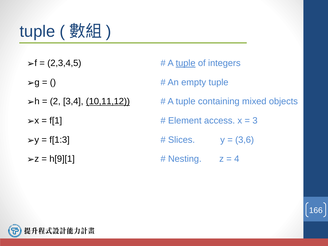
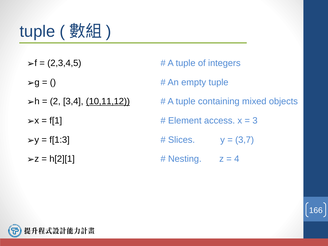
tuple at (186, 63) underline: present -> none
3,6: 3,6 -> 3,7
h[9][1: h[9][1 -> h[2][1
